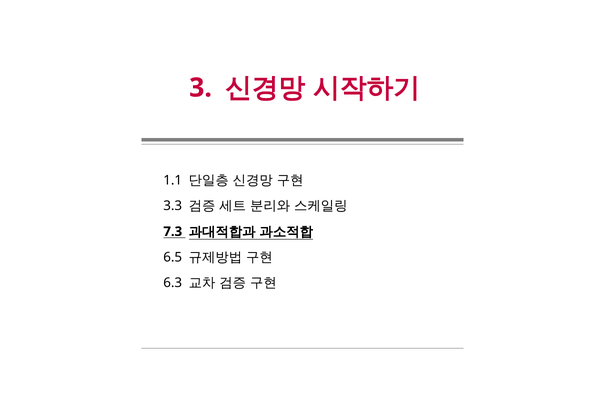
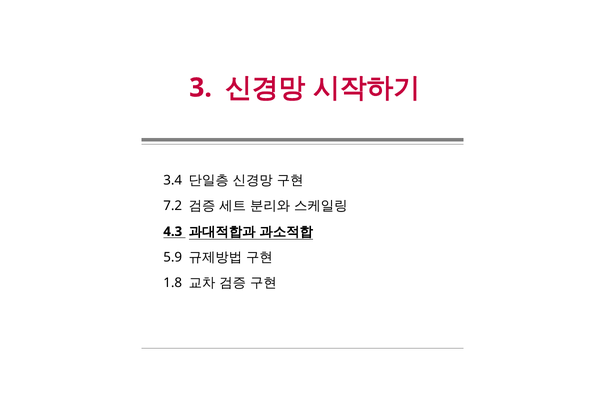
1.1: 1.1 -> 3.4
3.3: 3.3 -> 7.2
7.3: 7.3 -> 4.3
6.5: 6.5 -> 5.9
6.3: 6.3 -> 1.8
